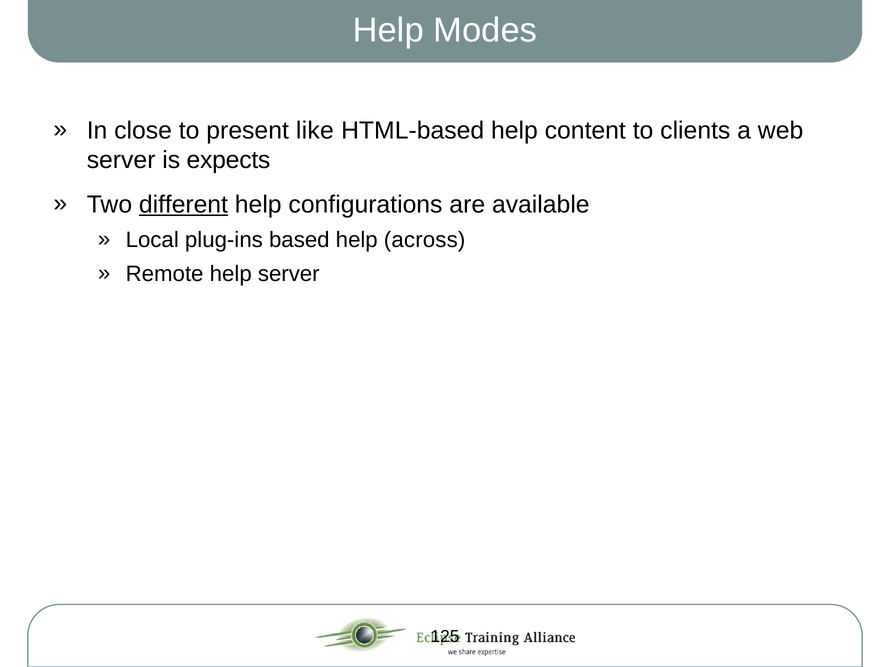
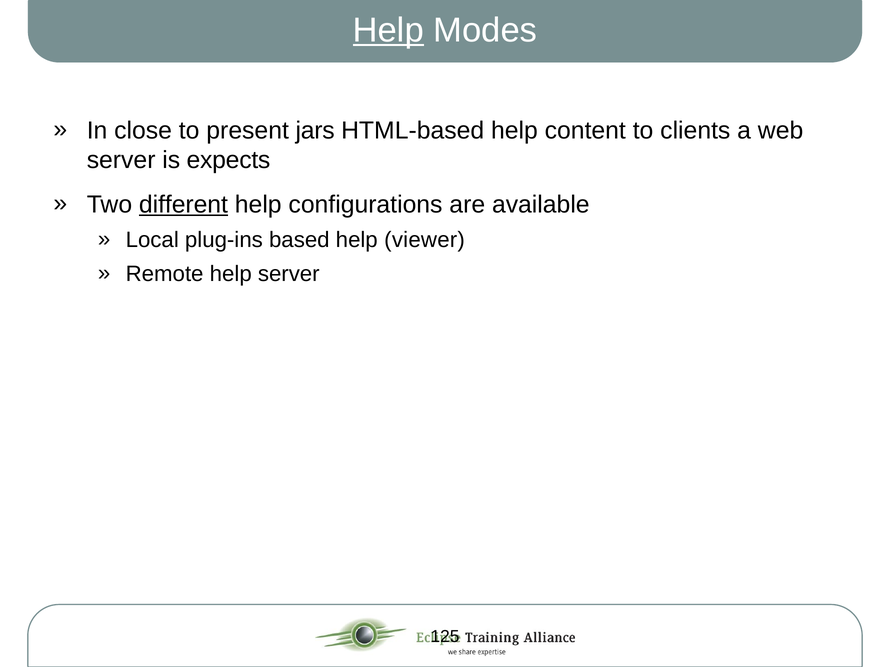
Help at (388, 30) underline: none -> present
like: like -> jars
across: across -> viewer
